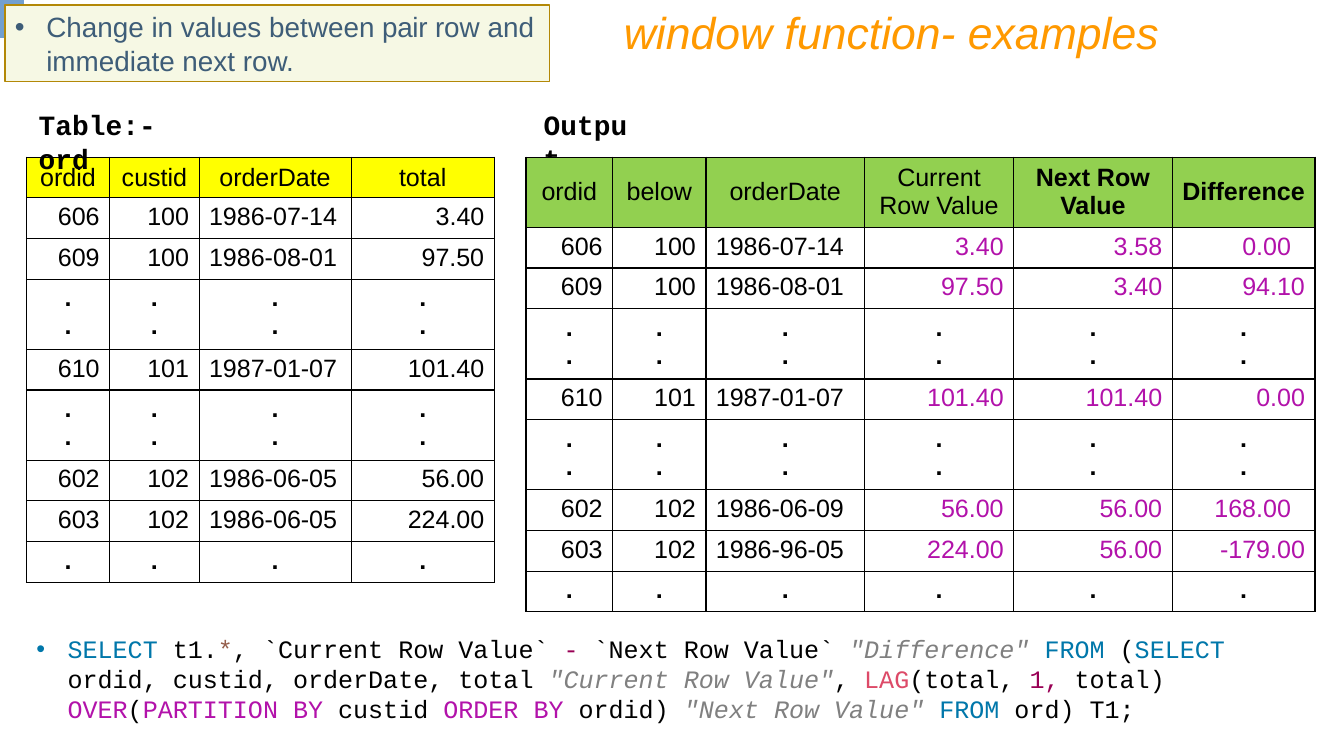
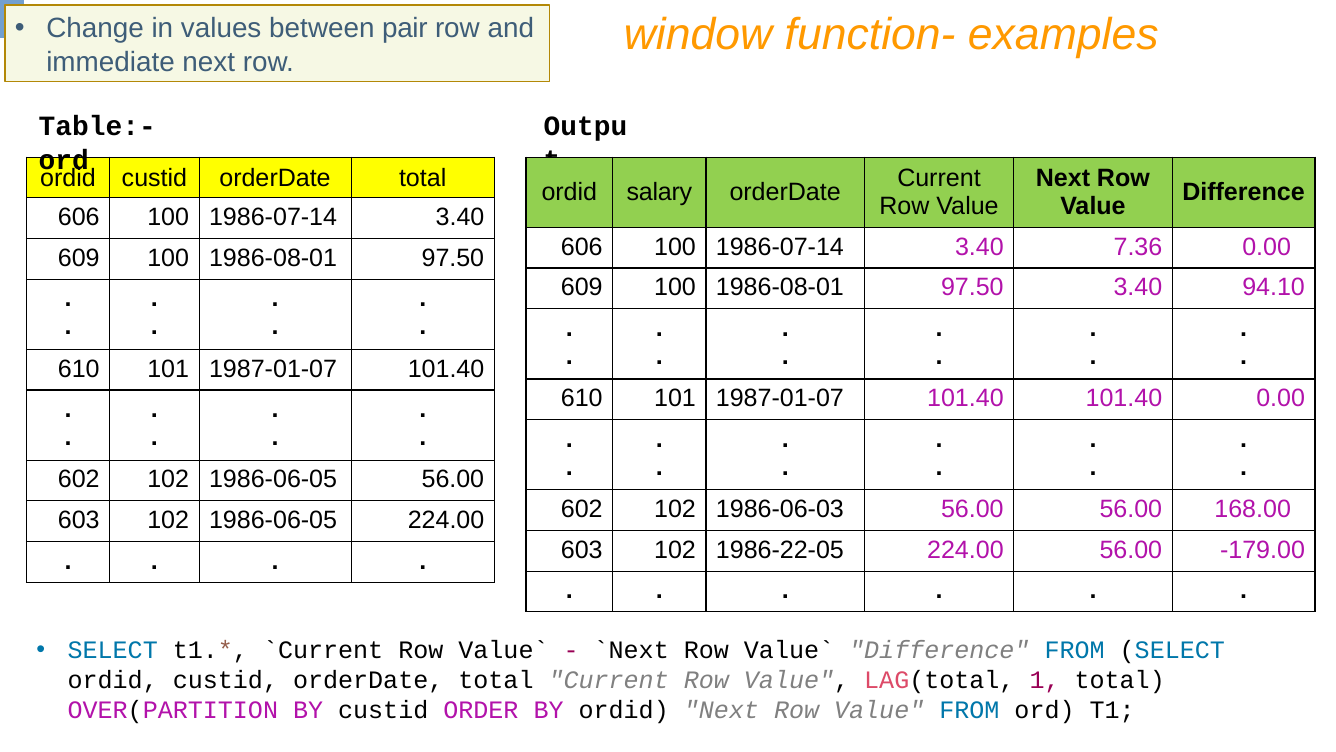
below: below -> salary
3.58: 3.58 -> 7.36
1986-06-09: 1986-06-09 -> 1986-06-03
1986-96-05: 1986-96-05 -> 1986-22-05
